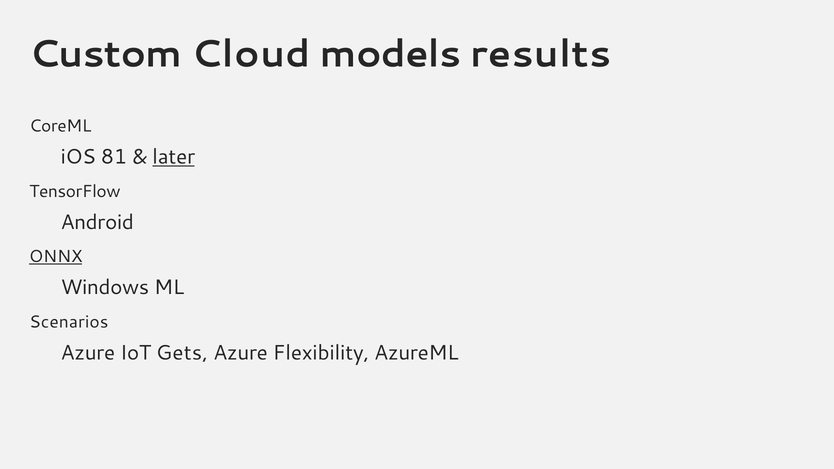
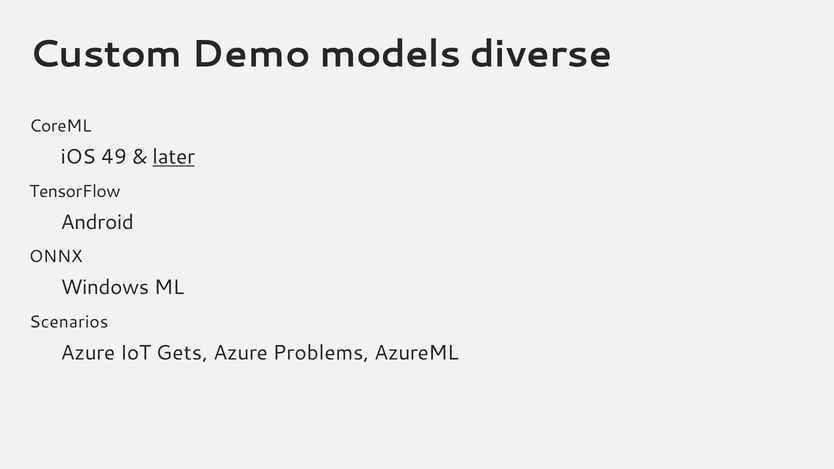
Cloud: Cloud -> Demo
results: results -> diverse
81: 81 -> 49
ONNX underline: present -> none
Flexibility: Flexibility -> Problems
